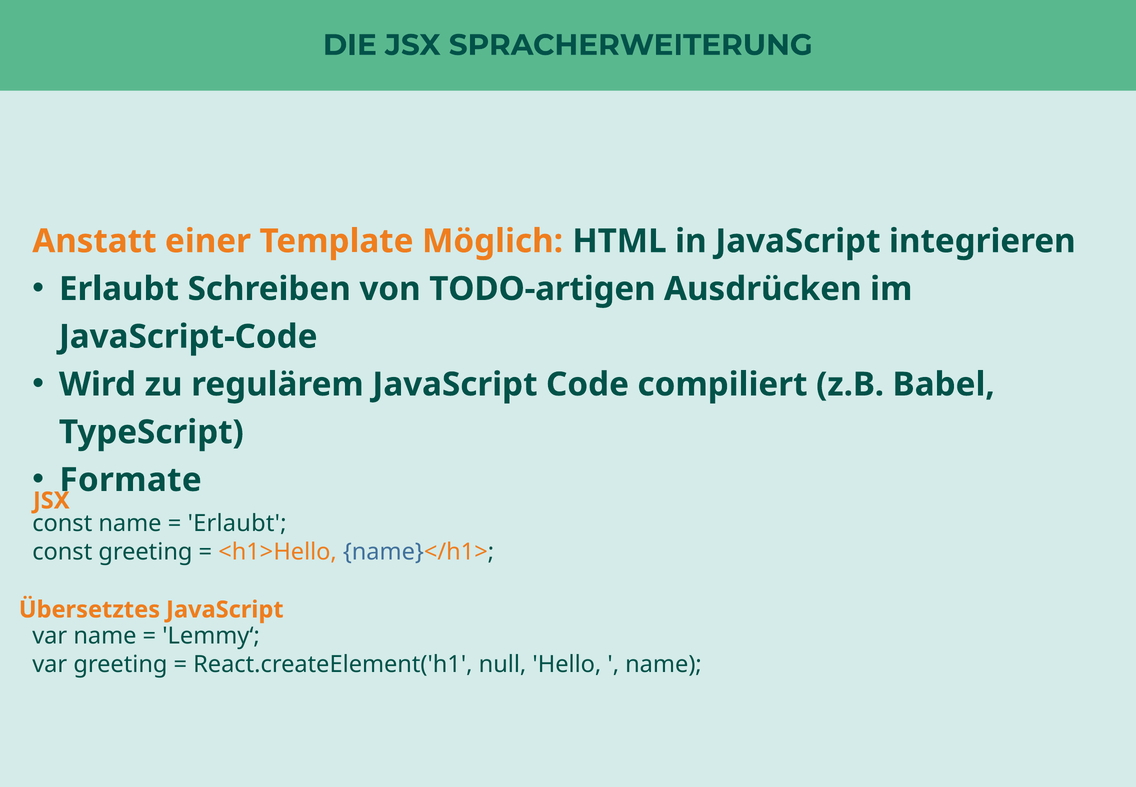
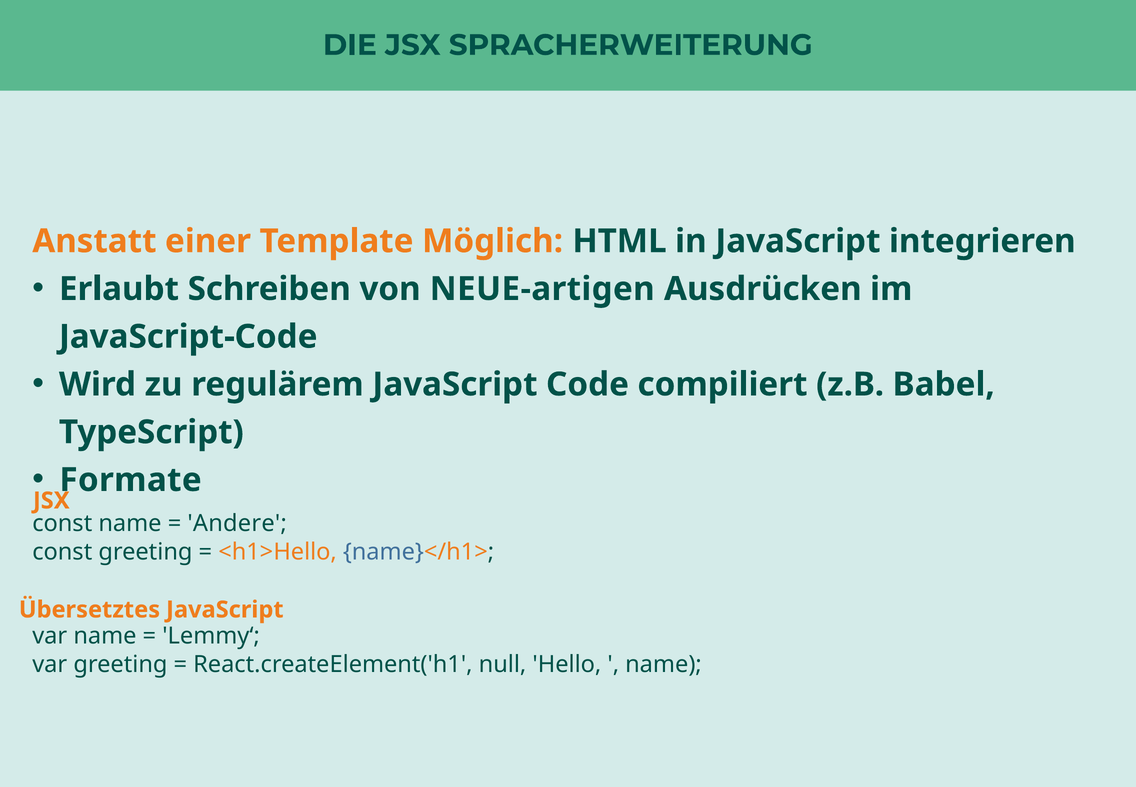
TODO-artigen: TODO-artigen -> NEUE-artigen
Erlaubt at (237, 523): Erlaubt -> Andere
